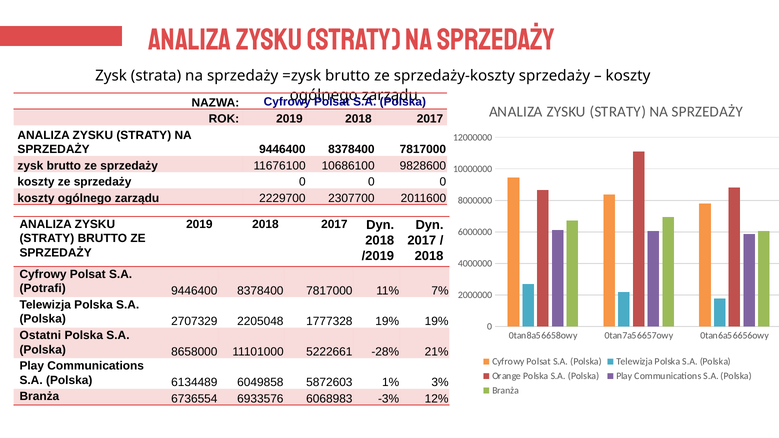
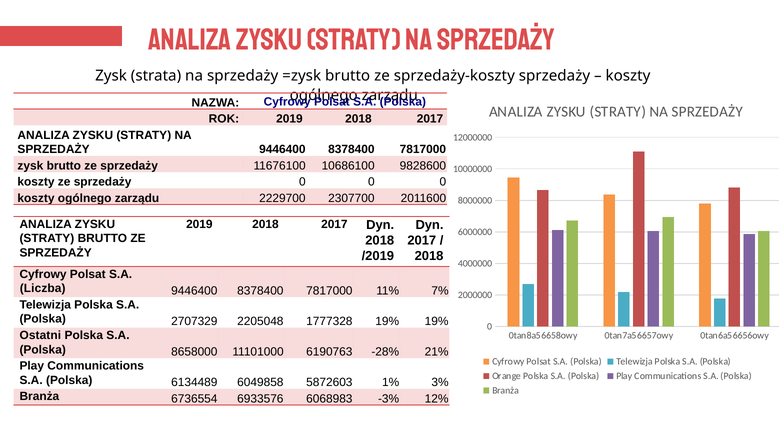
Potrafi: Potrafi -> Liczba
5222661: 5222661 -> 6190763
